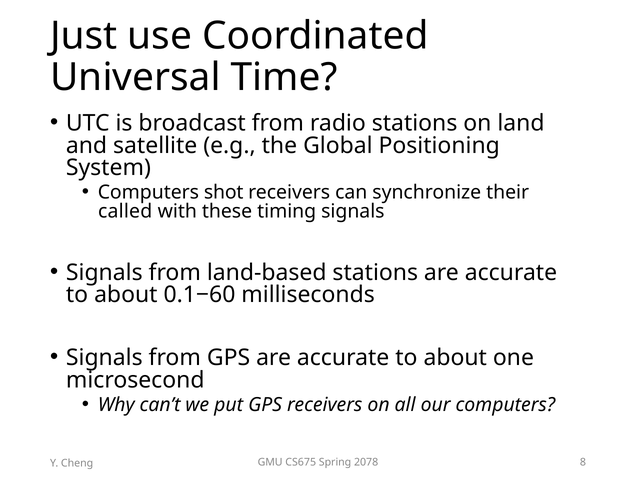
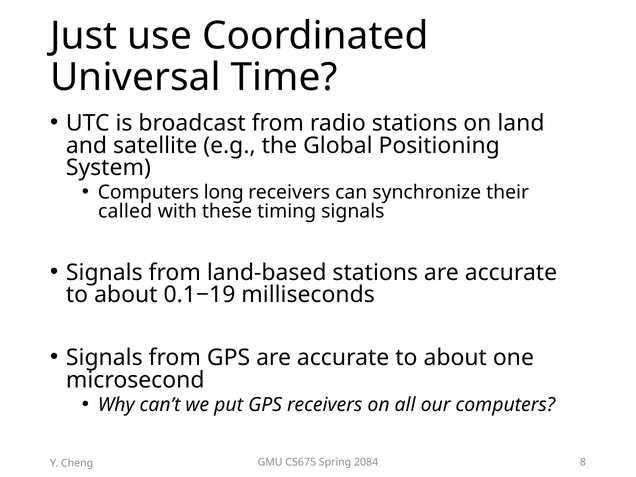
shot: shot -> long
0.1−60: 0.1−60 -> 0.1−19
2078: 2078 -> 2084
